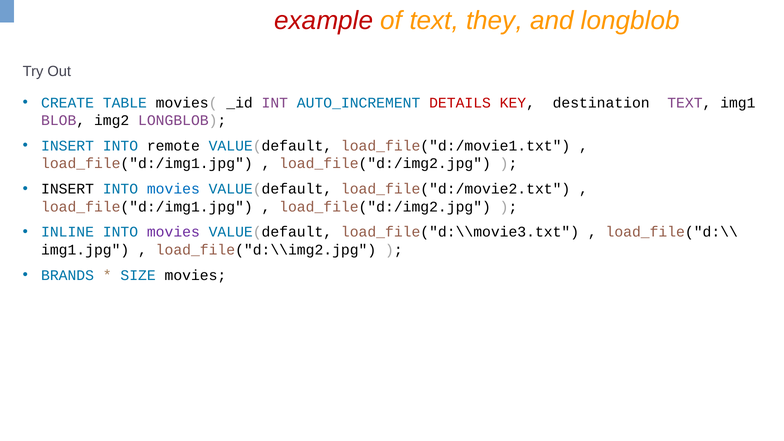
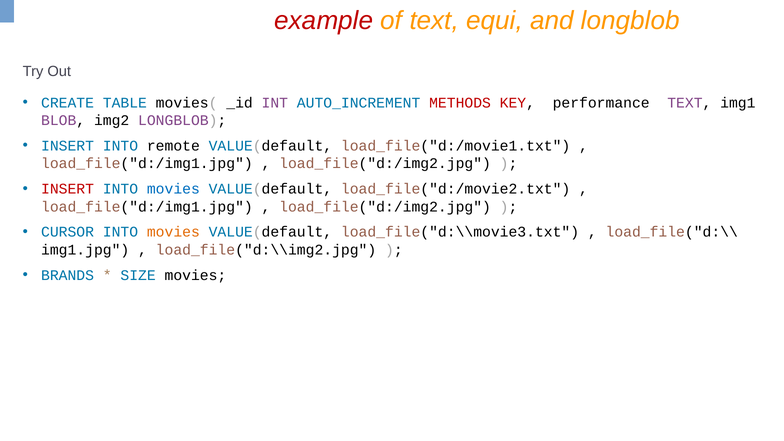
they: they -> equi
DETAILS: DETAILS -> METHODS
destination: destination -> performance
INSERT at (68, 189) colour: black -> red
INLINE: INLINE -> CURSOR
movies at (173, 232) colour: purple -> orange
